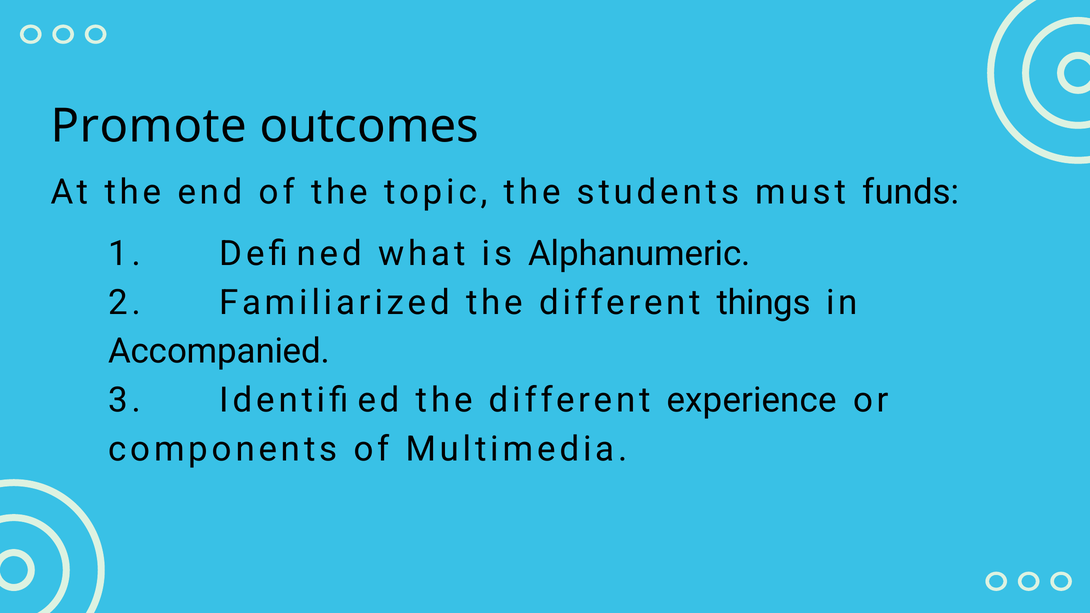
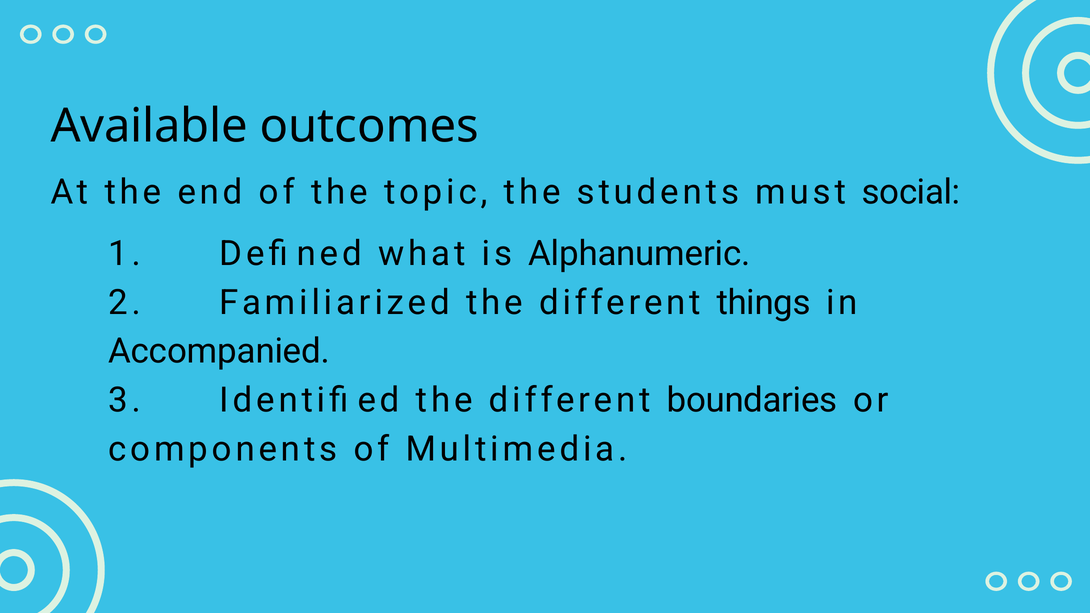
Promote: Promote -> Available
funds: funds -> social
experience: experience -> boundaries
